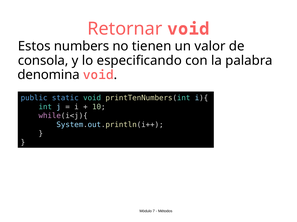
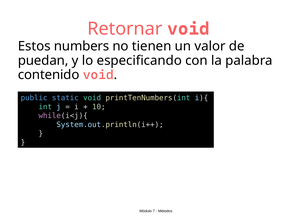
consola: consola -> puedan
denomina: denomina -> contenido
